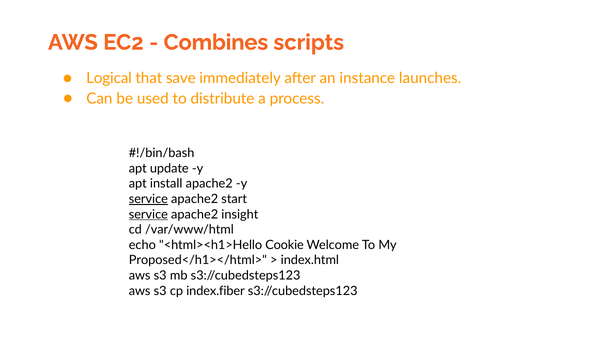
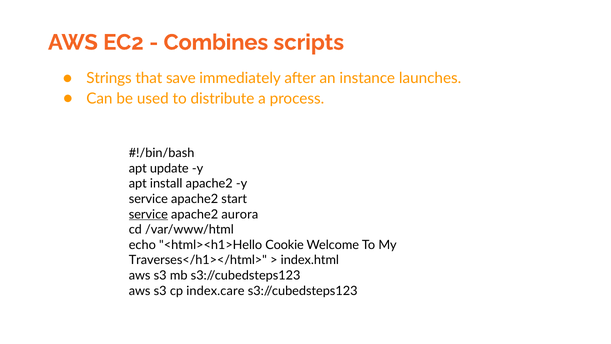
Logical: Logical -> Strings
service at (148, 199) underline: present -> none
insight: insight -> aurora
Proposed</h1></html>: Proposed</h1></html> -> Traverses</h1></html>
index.fiber: index.fiber -> index.care
